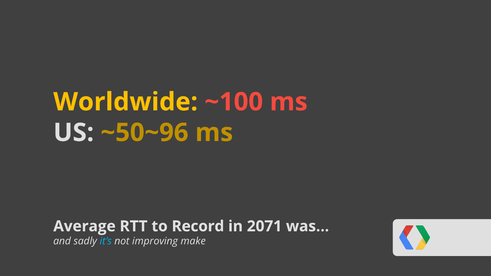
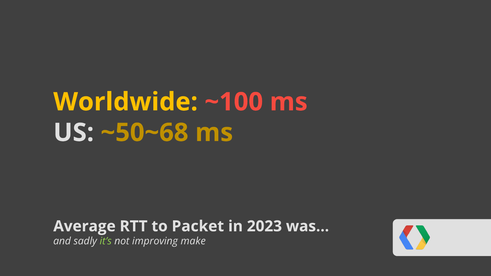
~50~96: ~50~96 -> ~50~68
Record: Record -> Packet
2071: 2071 -> 2023
it’s colour: light blue -> light green
